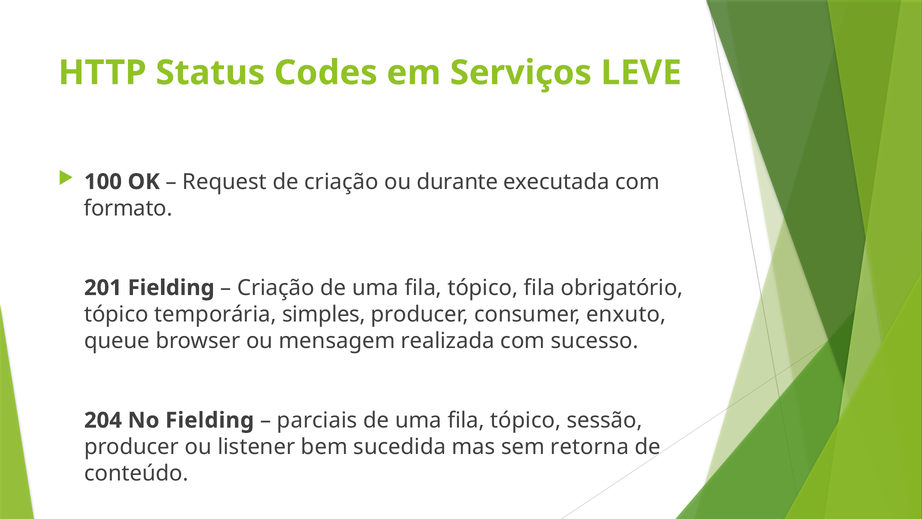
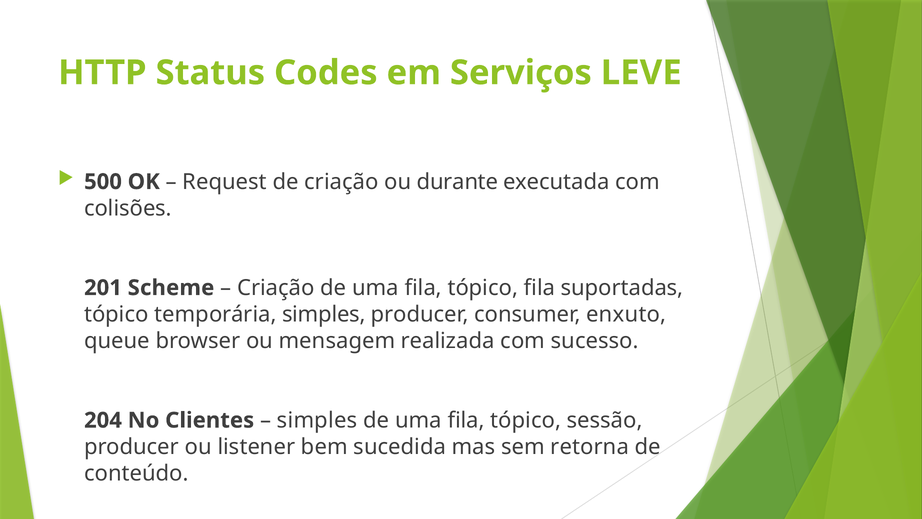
100: 100 -> 500
formato: formato -> colisões
201 Fielding: Fielding -> Scheme
obrigatório: obrigatório -> suportadas
No Fielding: Fielding -> Clientes
parciais at (317, 420): parciais -> simples
